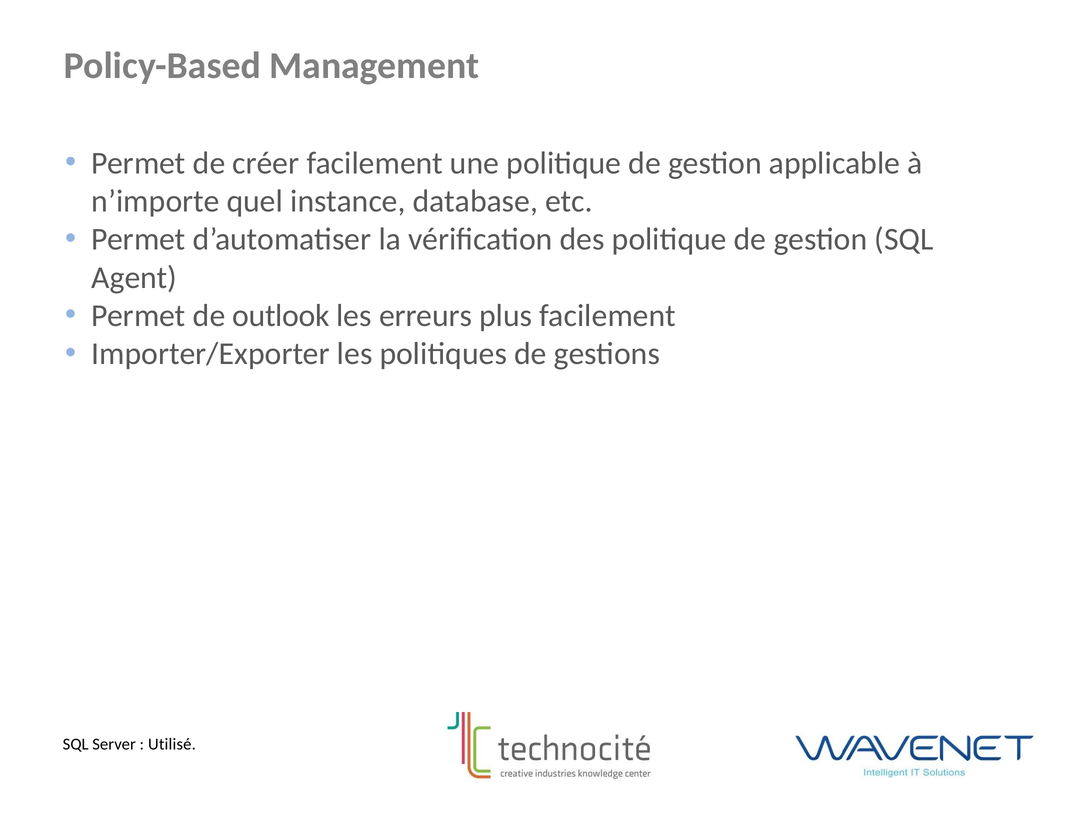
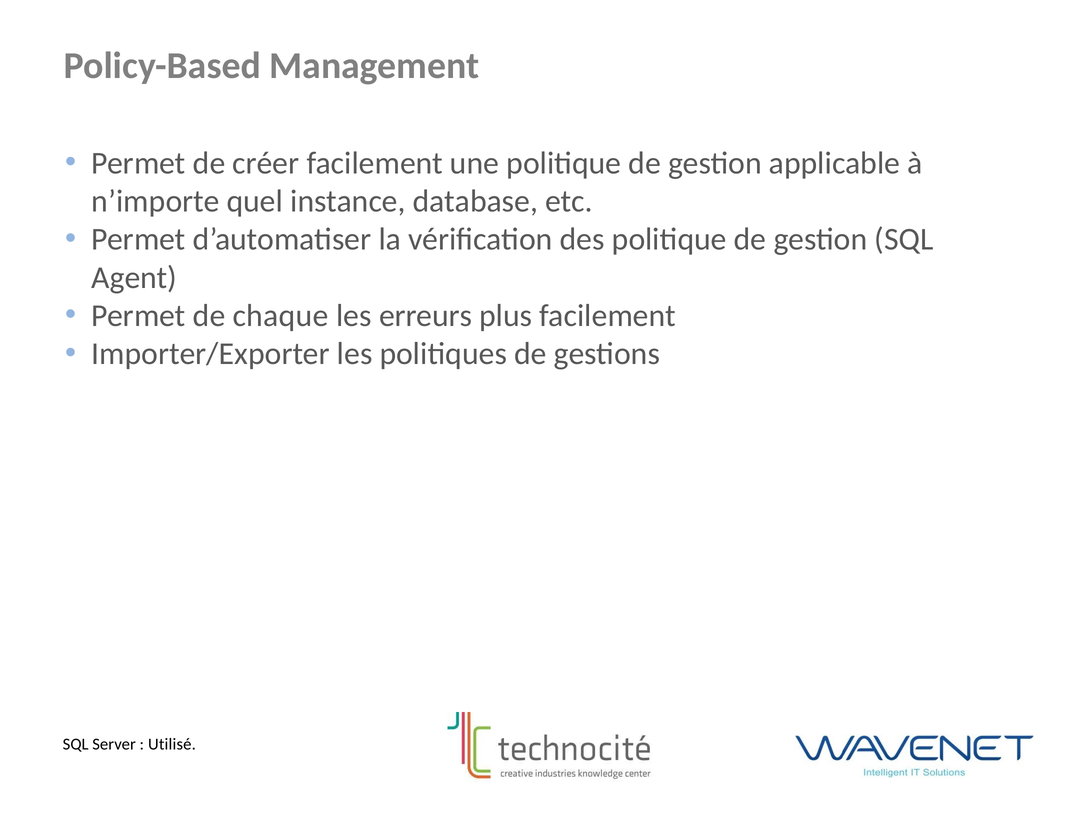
outlook: outlook -> chaque
